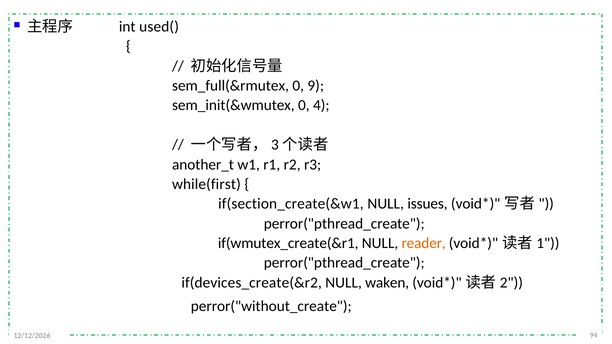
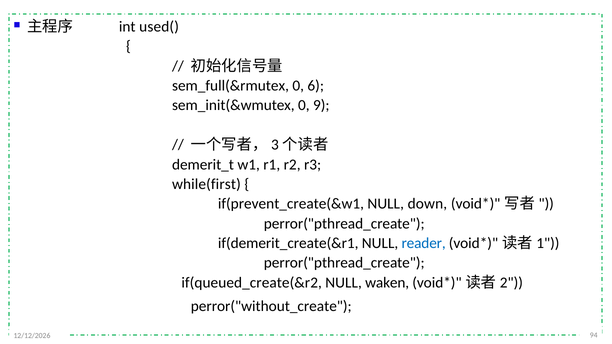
9: 9 -> 6
4: 4 -> 9
another_t: another_t -> demerit_t
if(section_create(&w1: if(section_create(&w1 -> if(prevent_create(&w1
issues: issues -> down
if(wmutex_create(&r1: if(wmutex_create(&r1 -> if(demerit_create(&r1
reader colour: orange -> blue
if(devices_create(&r2: if(devices_create(&r2 -> if(queued_create(&r2
